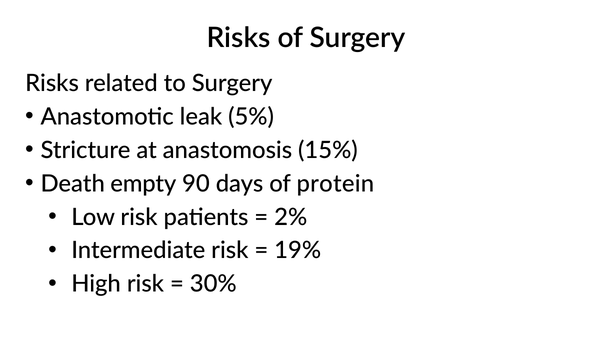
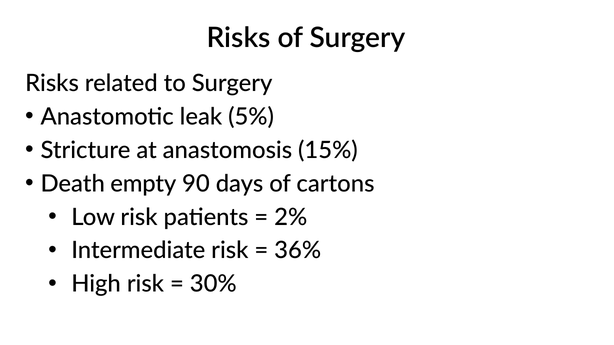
protein: protein -> cartons
19%: 19% -> 36%
